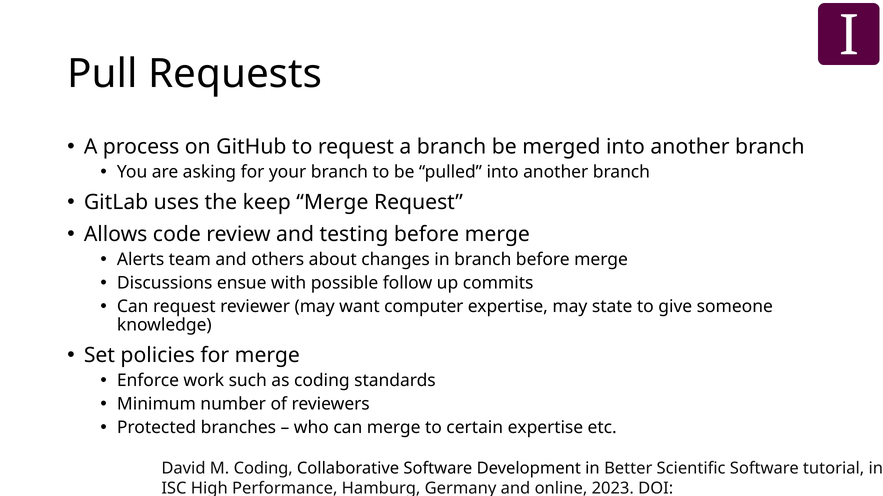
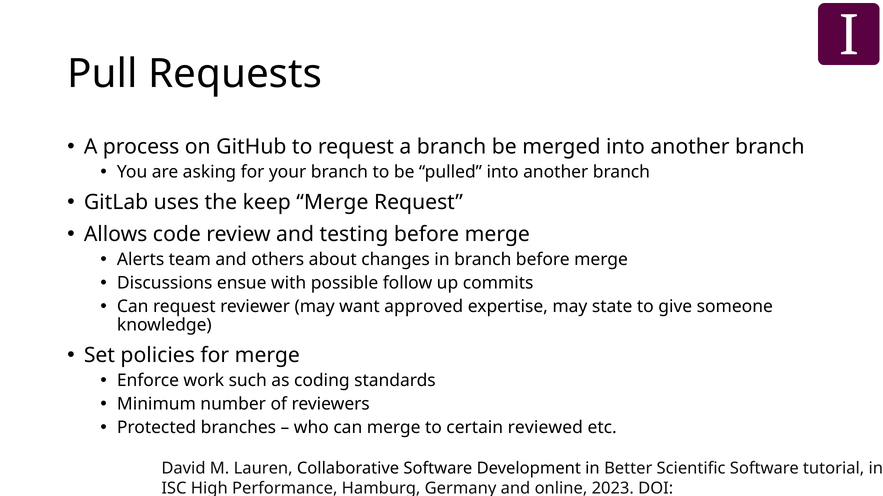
computer: computer -> approved
certain expertise: expertise -> reviewed
M Coding: Coding -> Lauren
